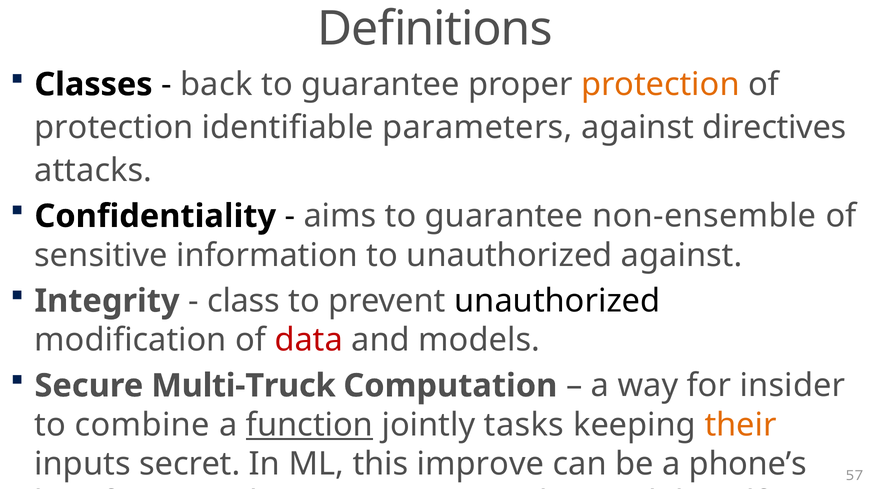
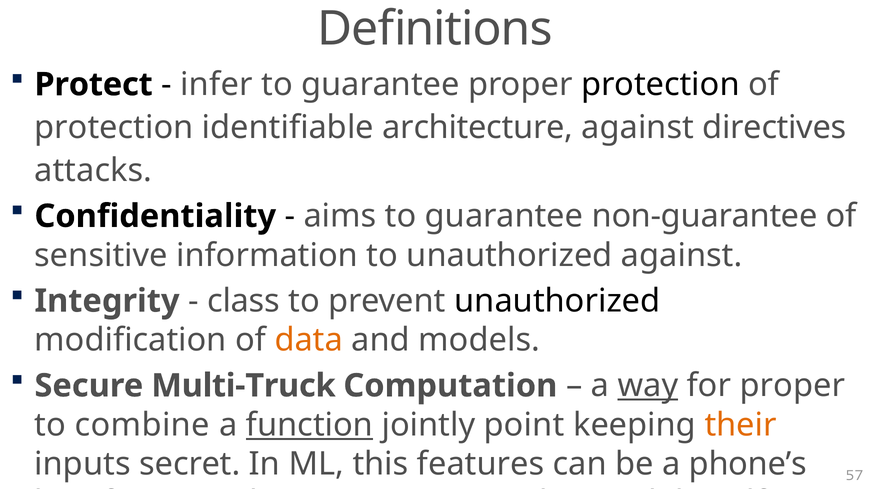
Classes: Classes -> Protect
back: back -> infer
protection at (660, 85) colour: orange -> black
parameters: parameters -> architecture
non-ensemble: non-ensemble -> non-guarantee
data colour: red -> orange
way underline: none -> present
for insider: insider -> proper
tasks: tasks -> point
improve: improve -> features
